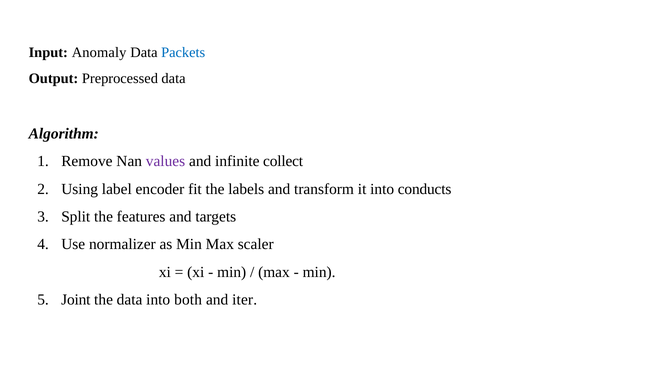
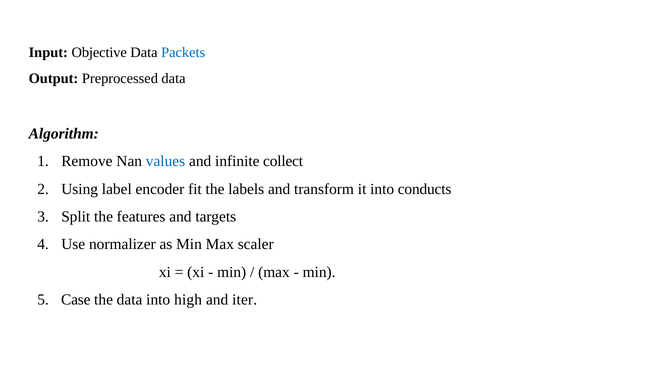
Anomaly: Anomaly -> Objective
values colour: purple -> blue
Joint: Joint -> Case
both: both -> high
